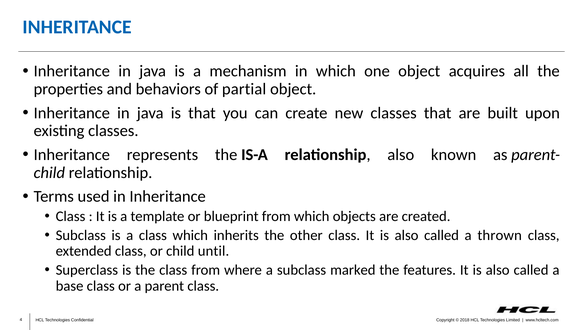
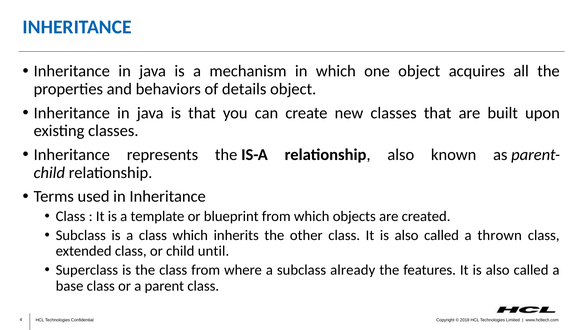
partial: partial -> details
marked: marked -> already
